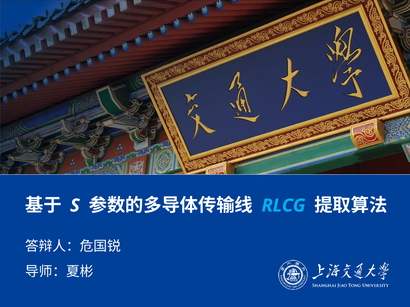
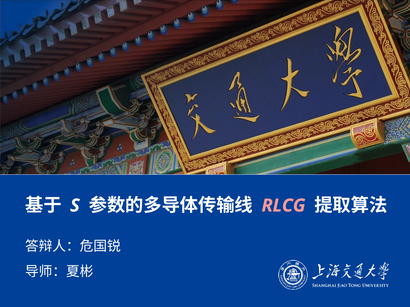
RLCG colour: light blue -> pink
